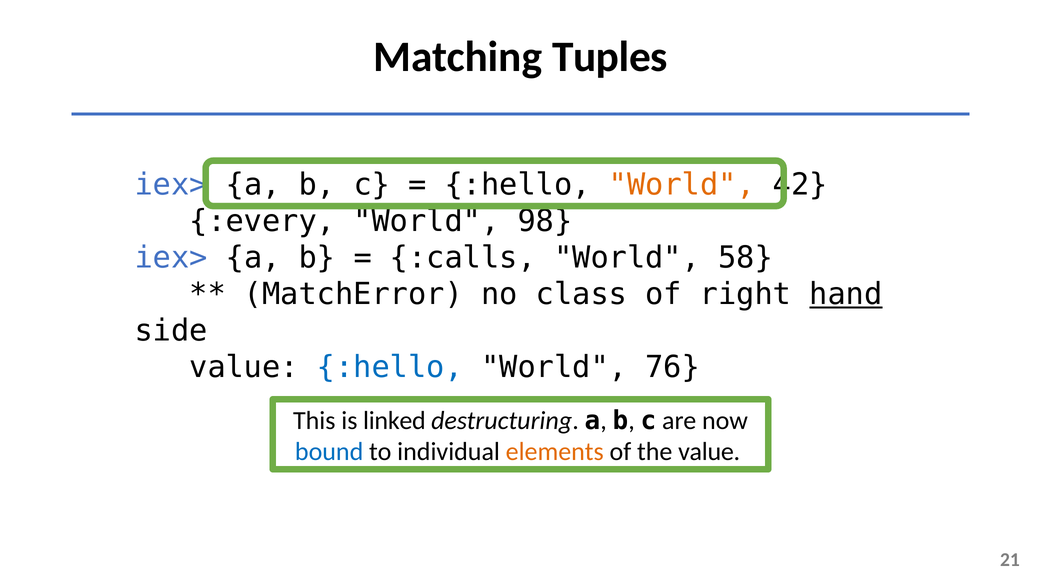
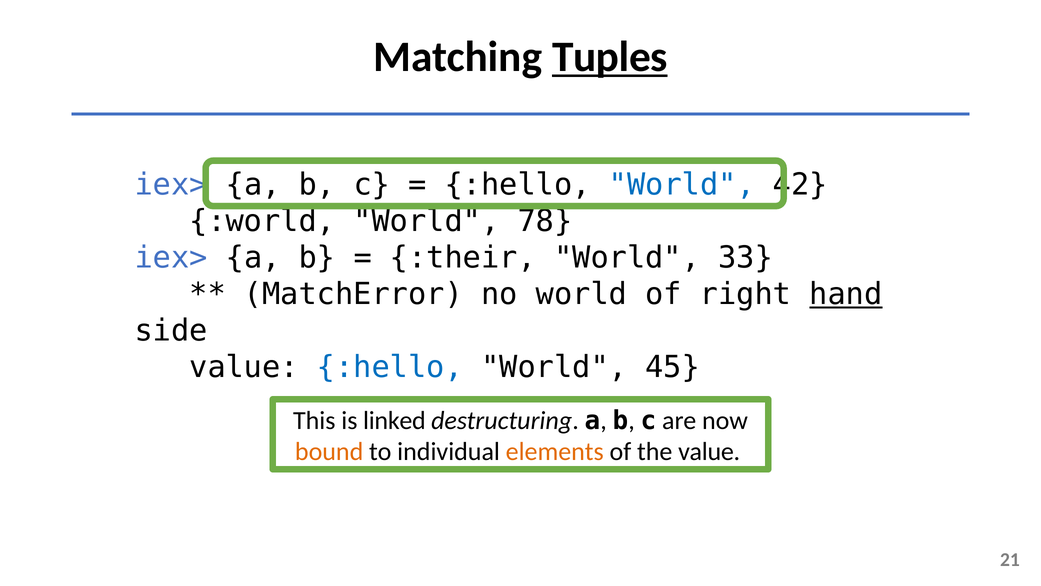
Tuples underline: none -> present
World at (682, 185) colour: orange -> blue
:every: :every -> :world
98: 98 -> 78
:calls: :calls -> :their
58: 58 -> 33
no class: class -> world
76: 76 -> 45
bound colour: blue -> orange
